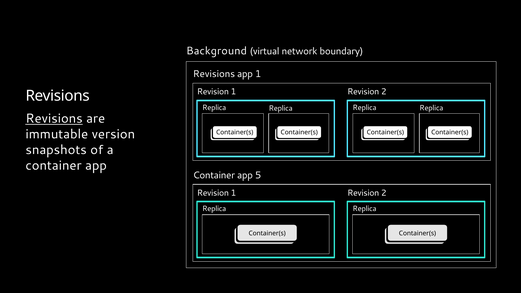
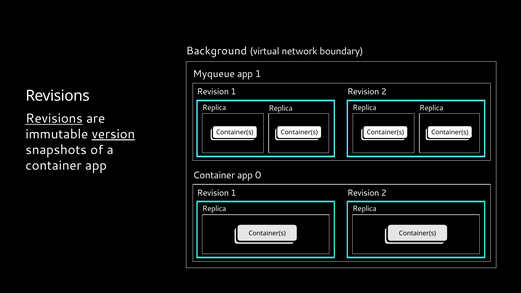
Revisions at (214, 74): Revisions -> Myqueue
version underline: none -> present
5: 5 -> 0
